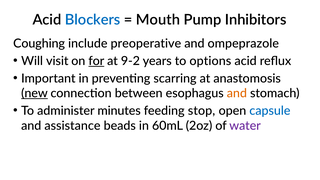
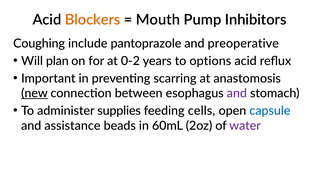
Blockers colour: blue -> orange
preoperative: preoperative -> pantoprazole
ompeprazole: ompeprazole -> preoperative
visit: visit -> plan
for underline: present -> none
9-2: 9-2 -> 0-2
and at (237, 93) colour: orange -> purple
minutes: minutes -> supplies
stop: stop -> cells
